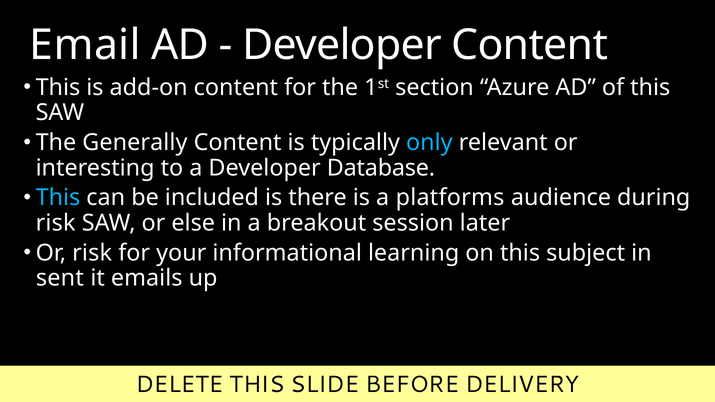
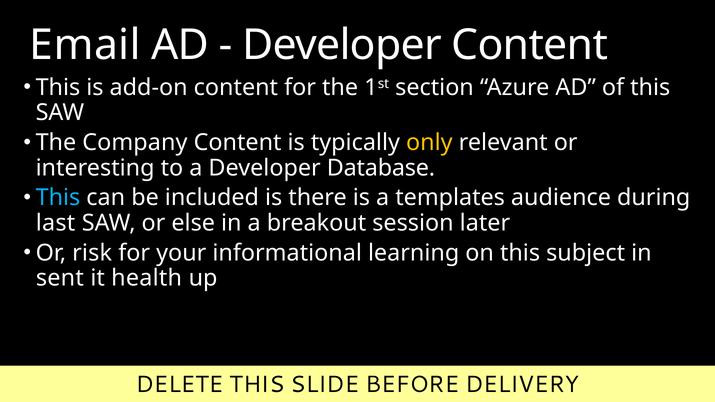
Generally: Generally -> Company
only colour: light blue -> yellow
platforms: platforms -> templates
risk at (56, 223): risk -> last
emails: emails -> health
